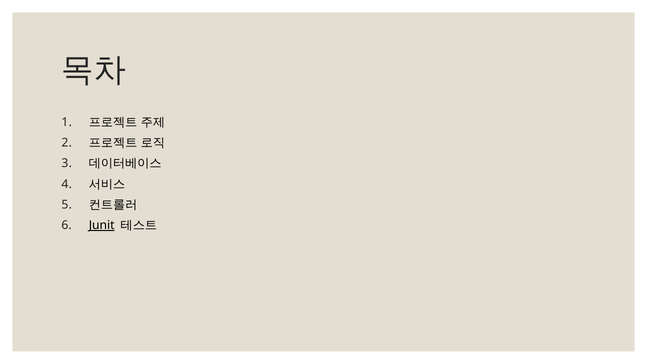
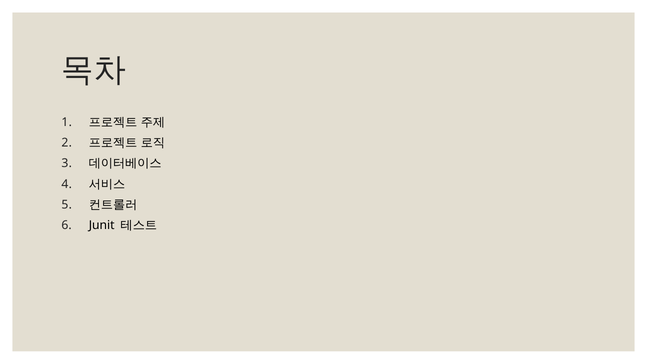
Junit underline: present -> none
